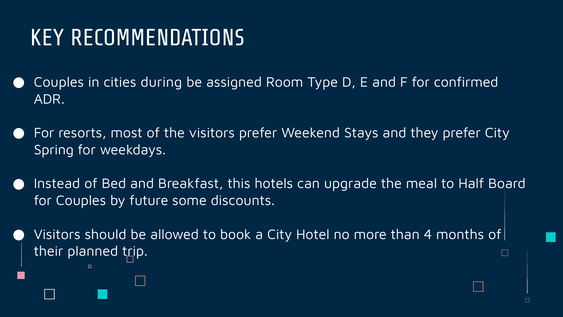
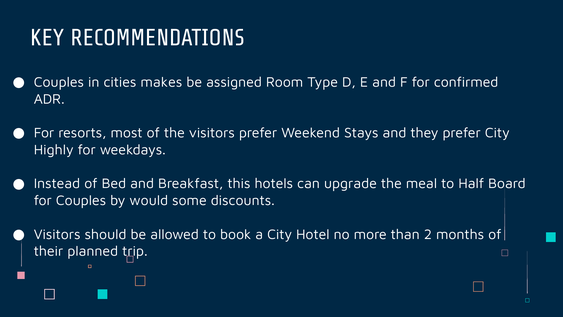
during: during -> makes
Spring: Spring -> Highly
future: future -> would
4: 4 -> 2
